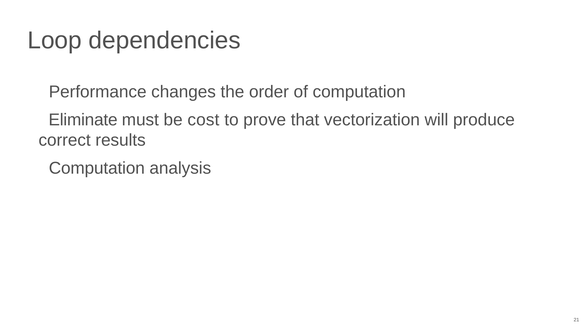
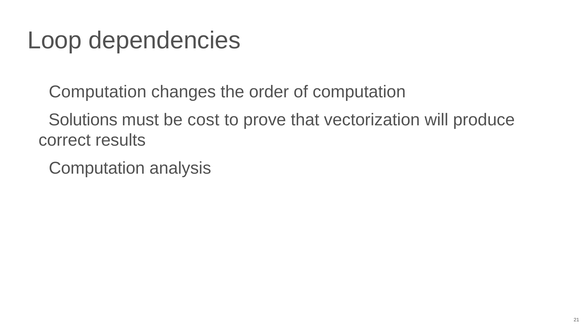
Performance at (98, 92): Performance -> Computation
Eliminate: Eliminate -> Solutions
